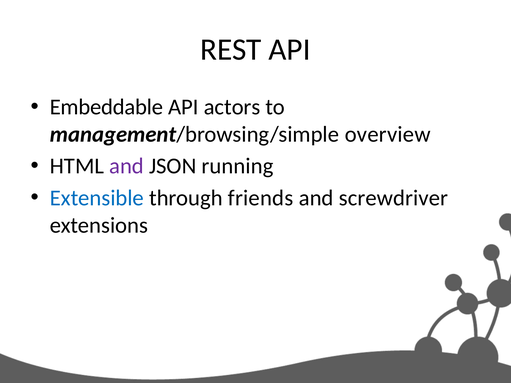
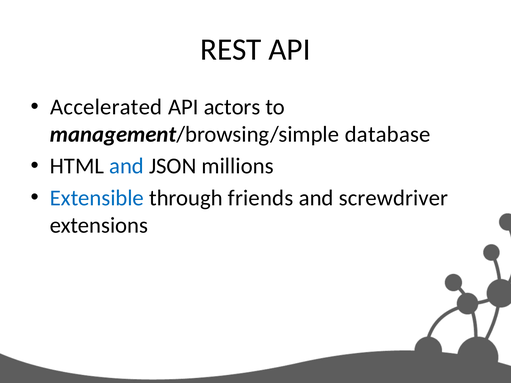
Embeddable: Embeddable -> Accelerated
overview: overview -> database
and at (127, 166) colour: purple -> blue
running: running -> millions
